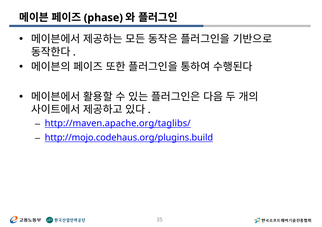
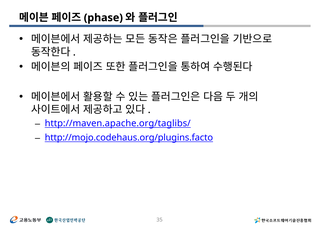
http://mojo.codehaus.org/plugins.build: http://mojo.codehaus.org/plugins.build -> http://mojo.codehaus.org/plugins.facto
